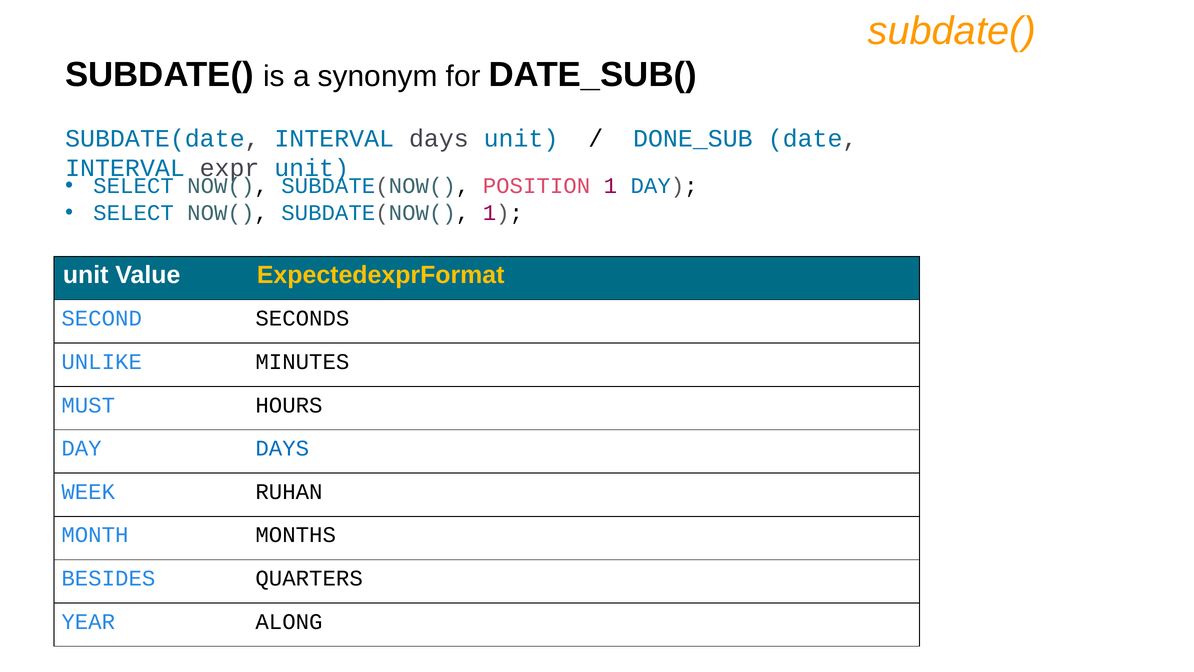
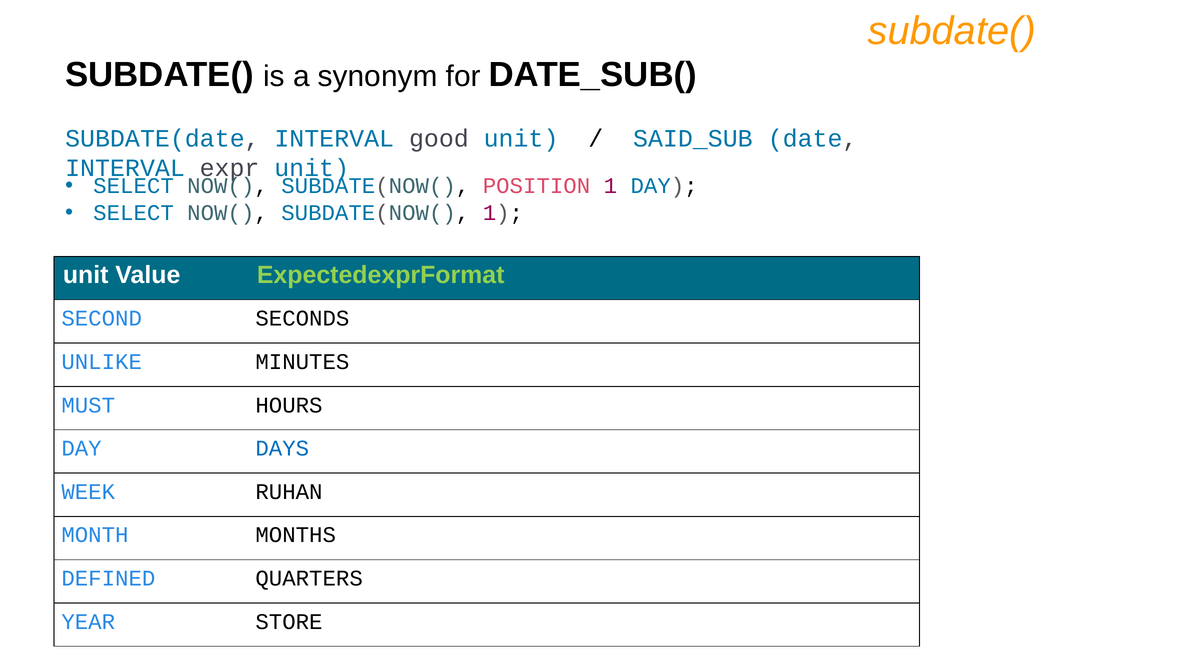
INTERVAL days: days -> good
DONE_SUB: DONE_SUB -> SAID_SUB
ExpectedexprFormat colour: yellow -> light green
BESIDES: BESIDES -> DEFINED
ALONG: ALONG -> STORE
